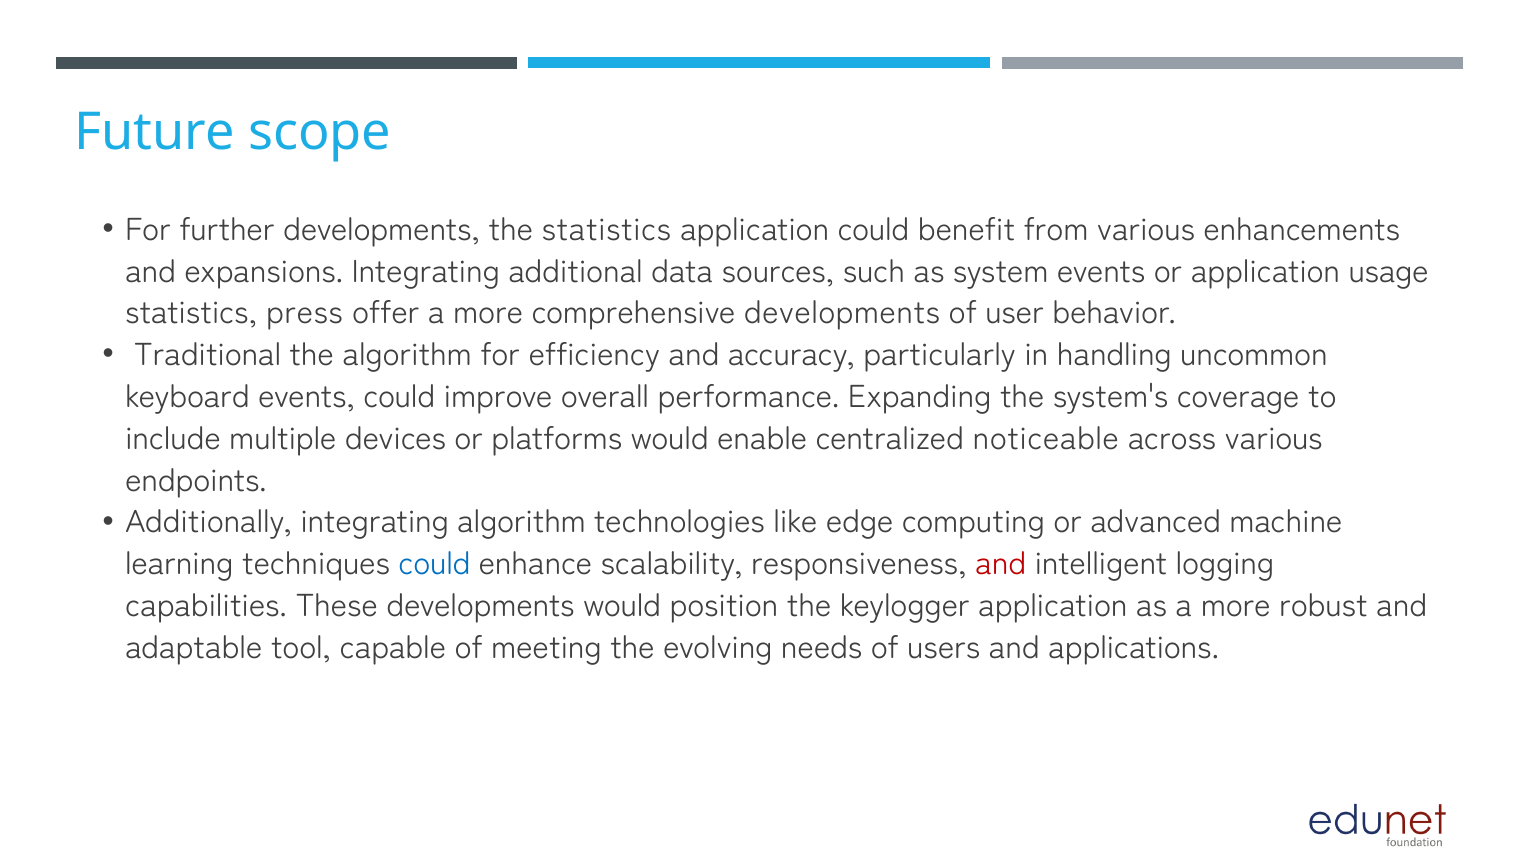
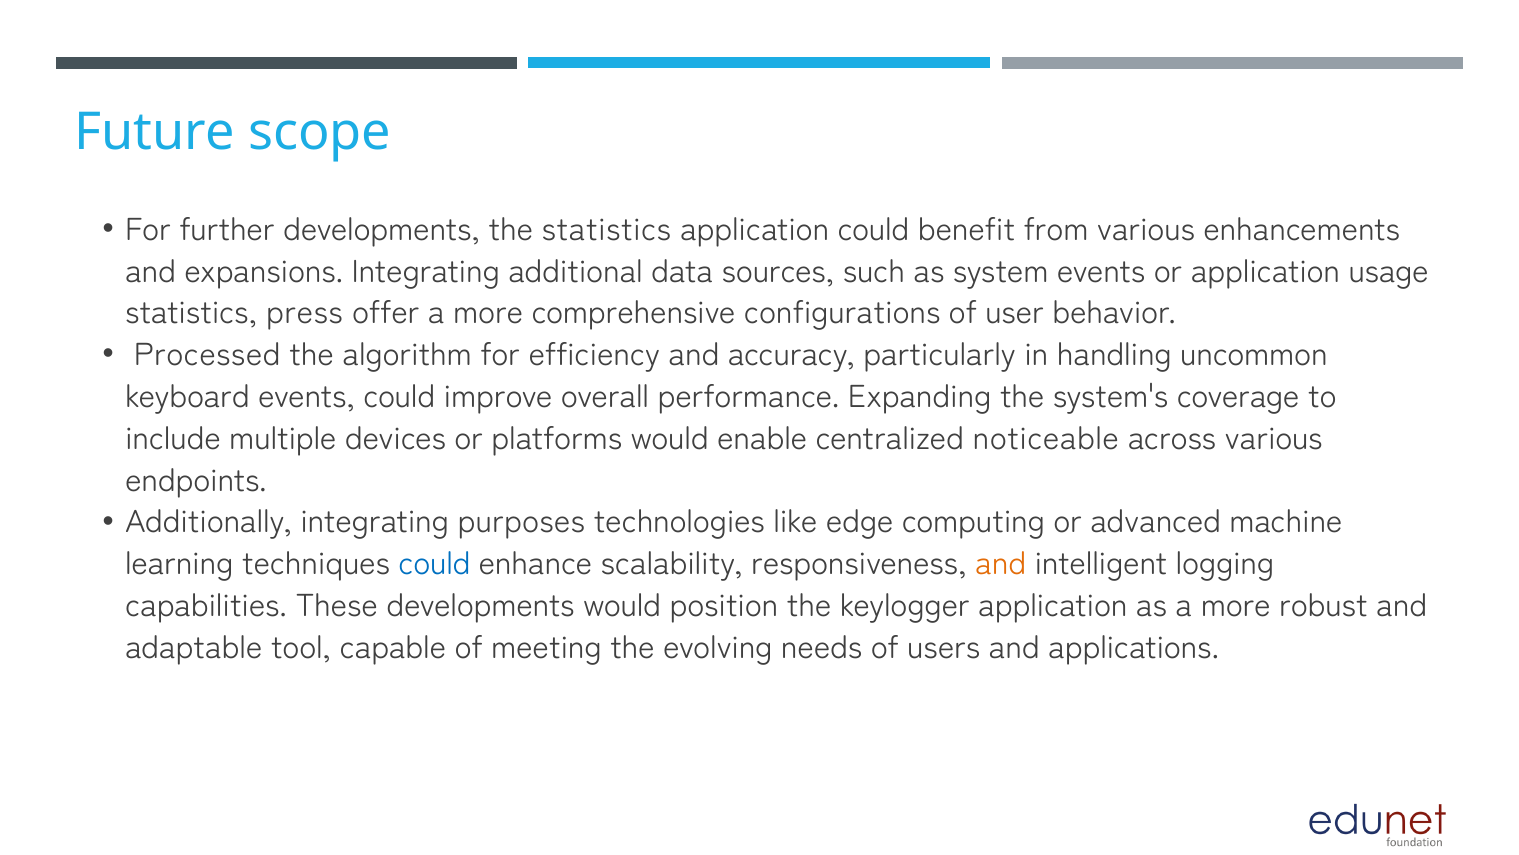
comprehensive developments: developments -> configurations
Traditional: Traditional -> Processed
integrating algorithm: algorithm -> purposes
and at (1001, 564) colour: red -> orange
